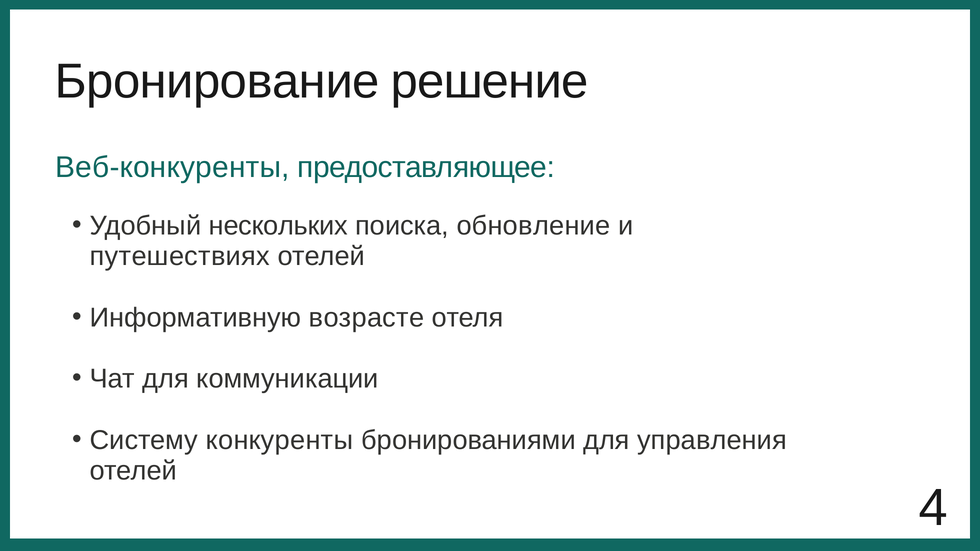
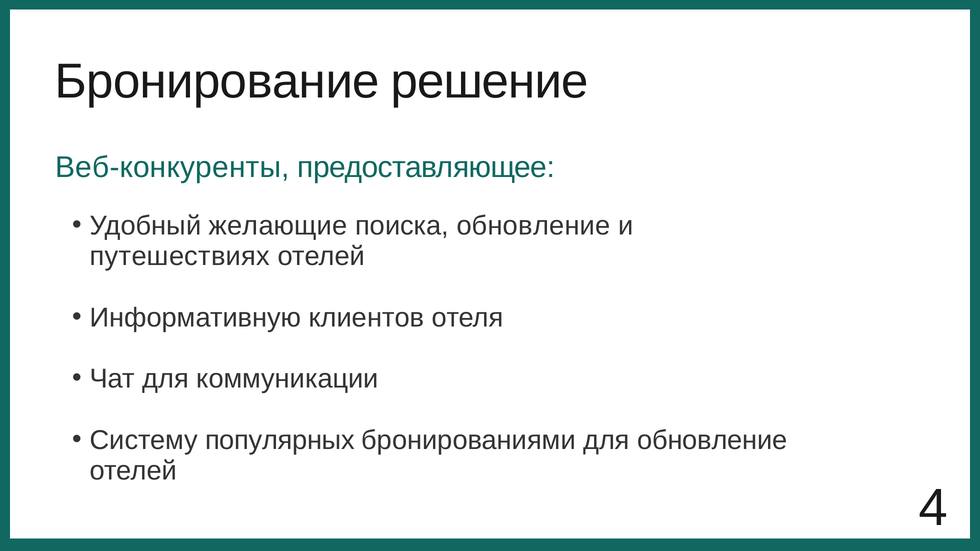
нескольких: нескольких -> желающие
возрасте: возрасте -> клиентов
конкуренты: конкуренты -> популярных
для управления: управления -> обновление
